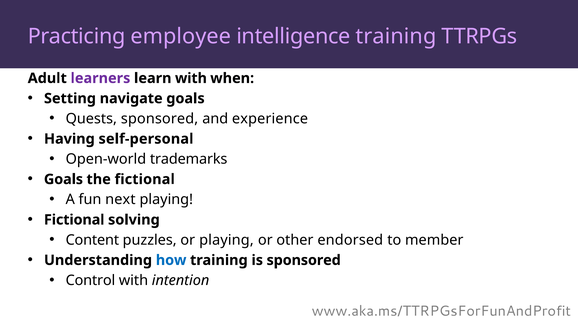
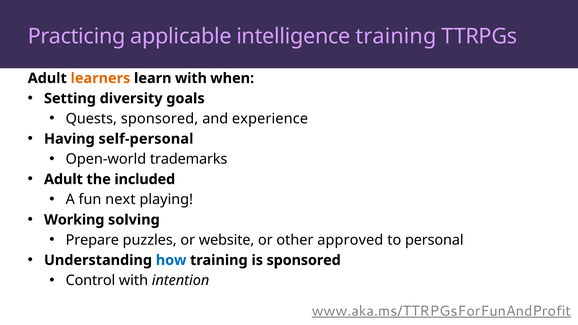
employee: employee -> applicable
learners colour: purple -> orange
navigate: navigate -> diversity
Goals at (63, 179): Goals -> Adult
the fictional: fictional -> included
Fictional at (74, 220): Fictional -> Working
Content: Content -> Prepare
or playing: playing -> website
endorsed: endorsed -> approved
member: member -> personal
www.aka.ms/TTRPGsForFunAndProfit underline: none -> present
